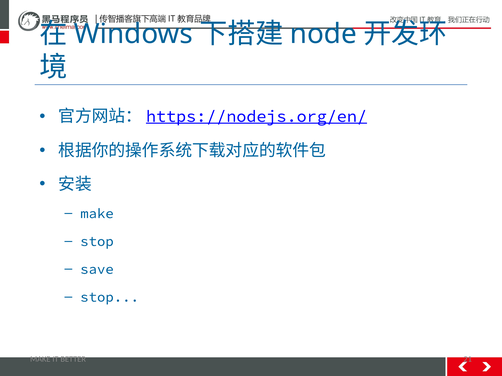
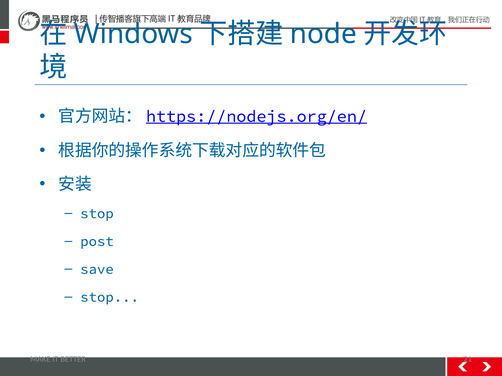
make at (97, 214): make -> stop
stop at (97, 242): stop -> post
